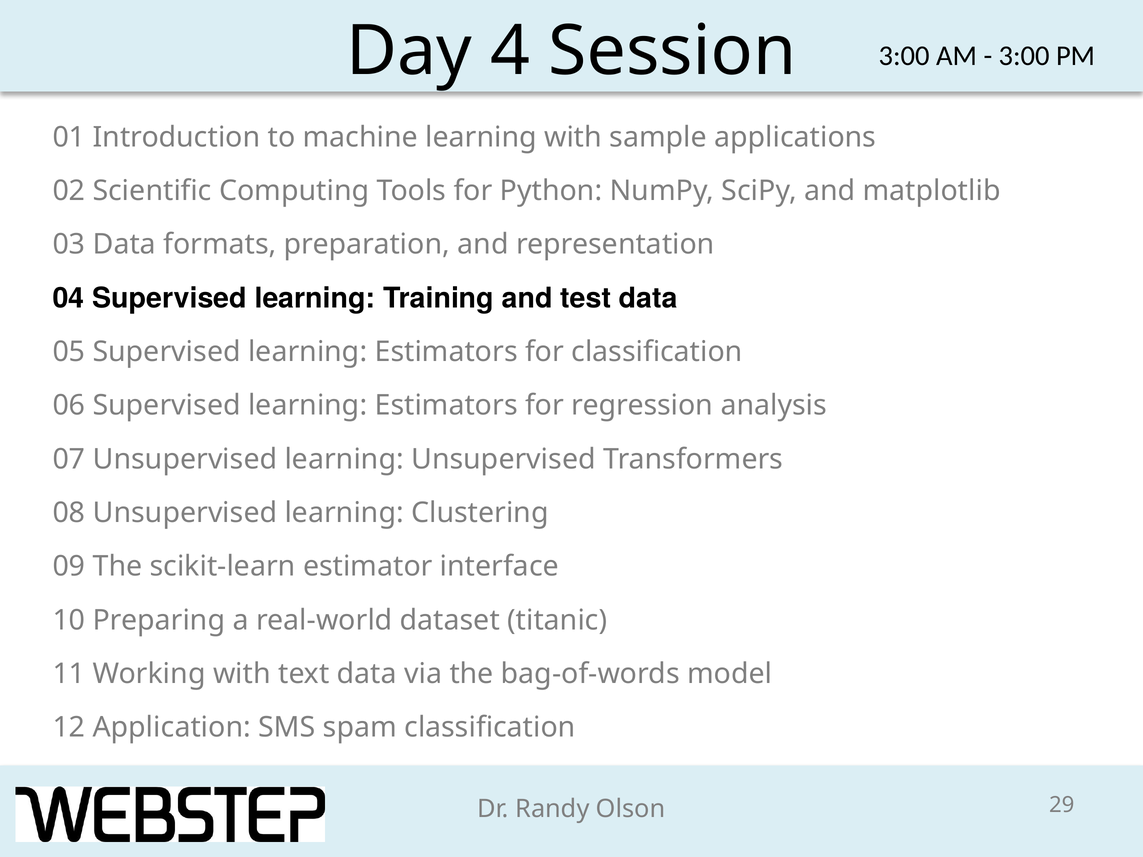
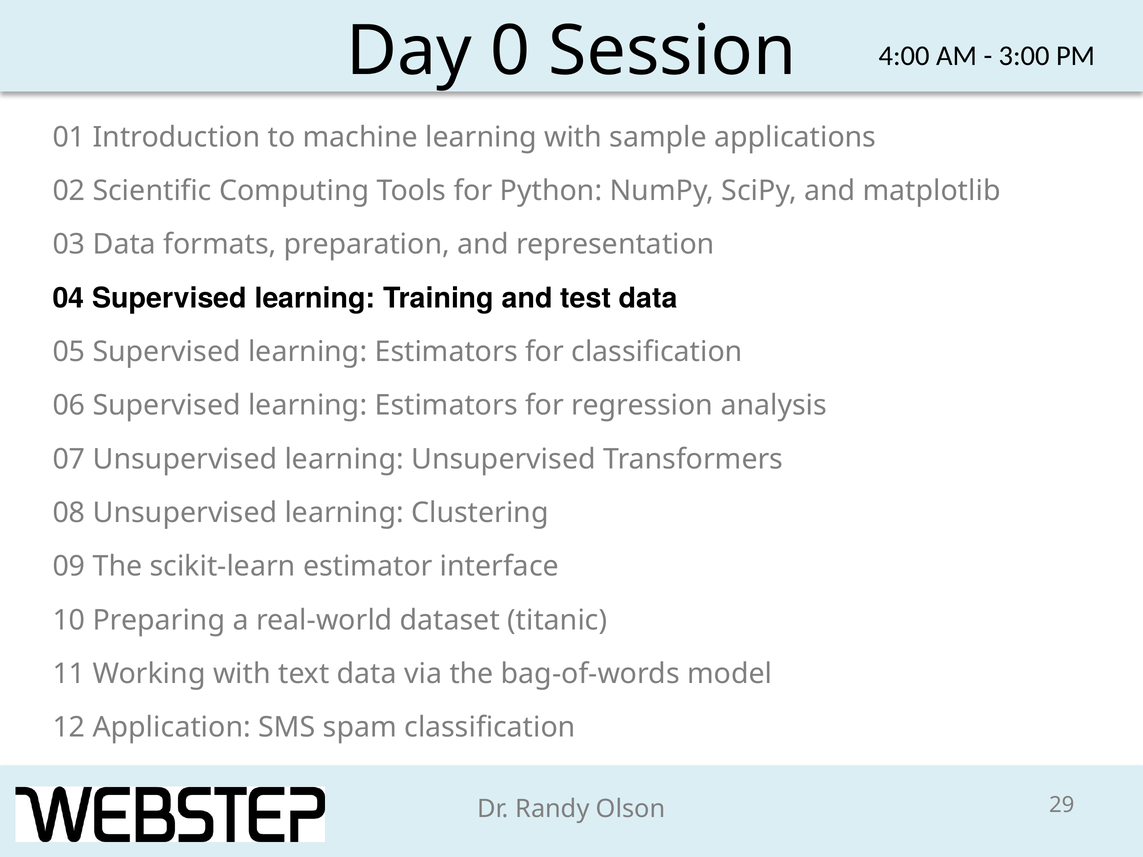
4: 4 -> 0
3:00 at (904, 56): 3:00 -> 4:00
